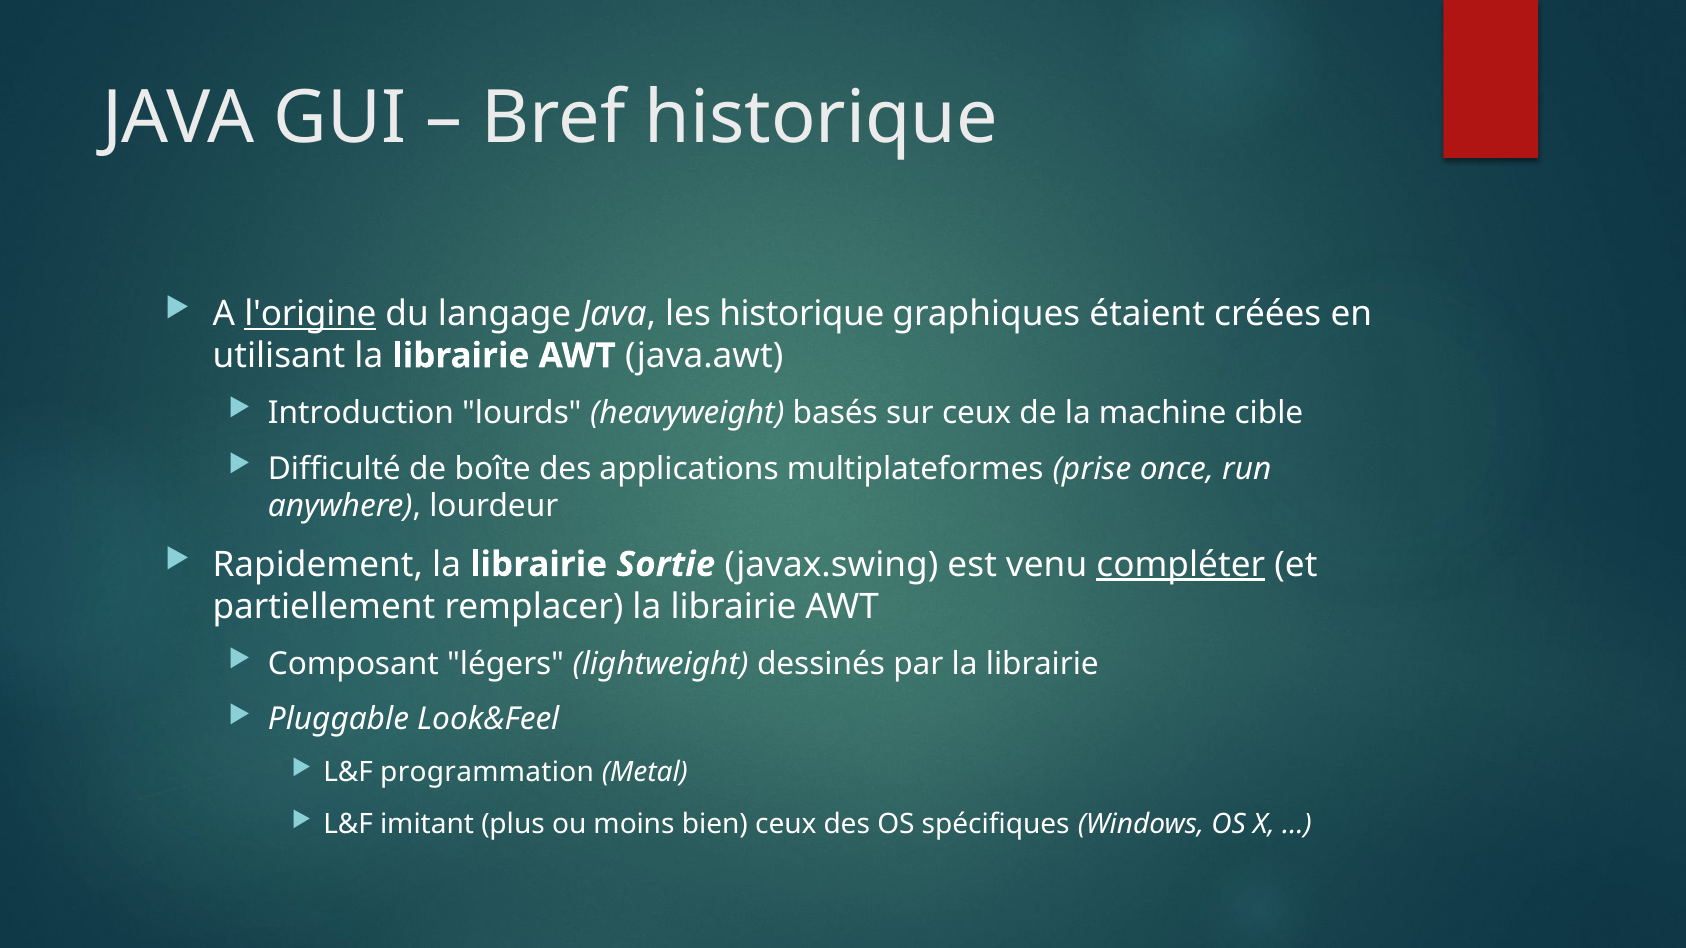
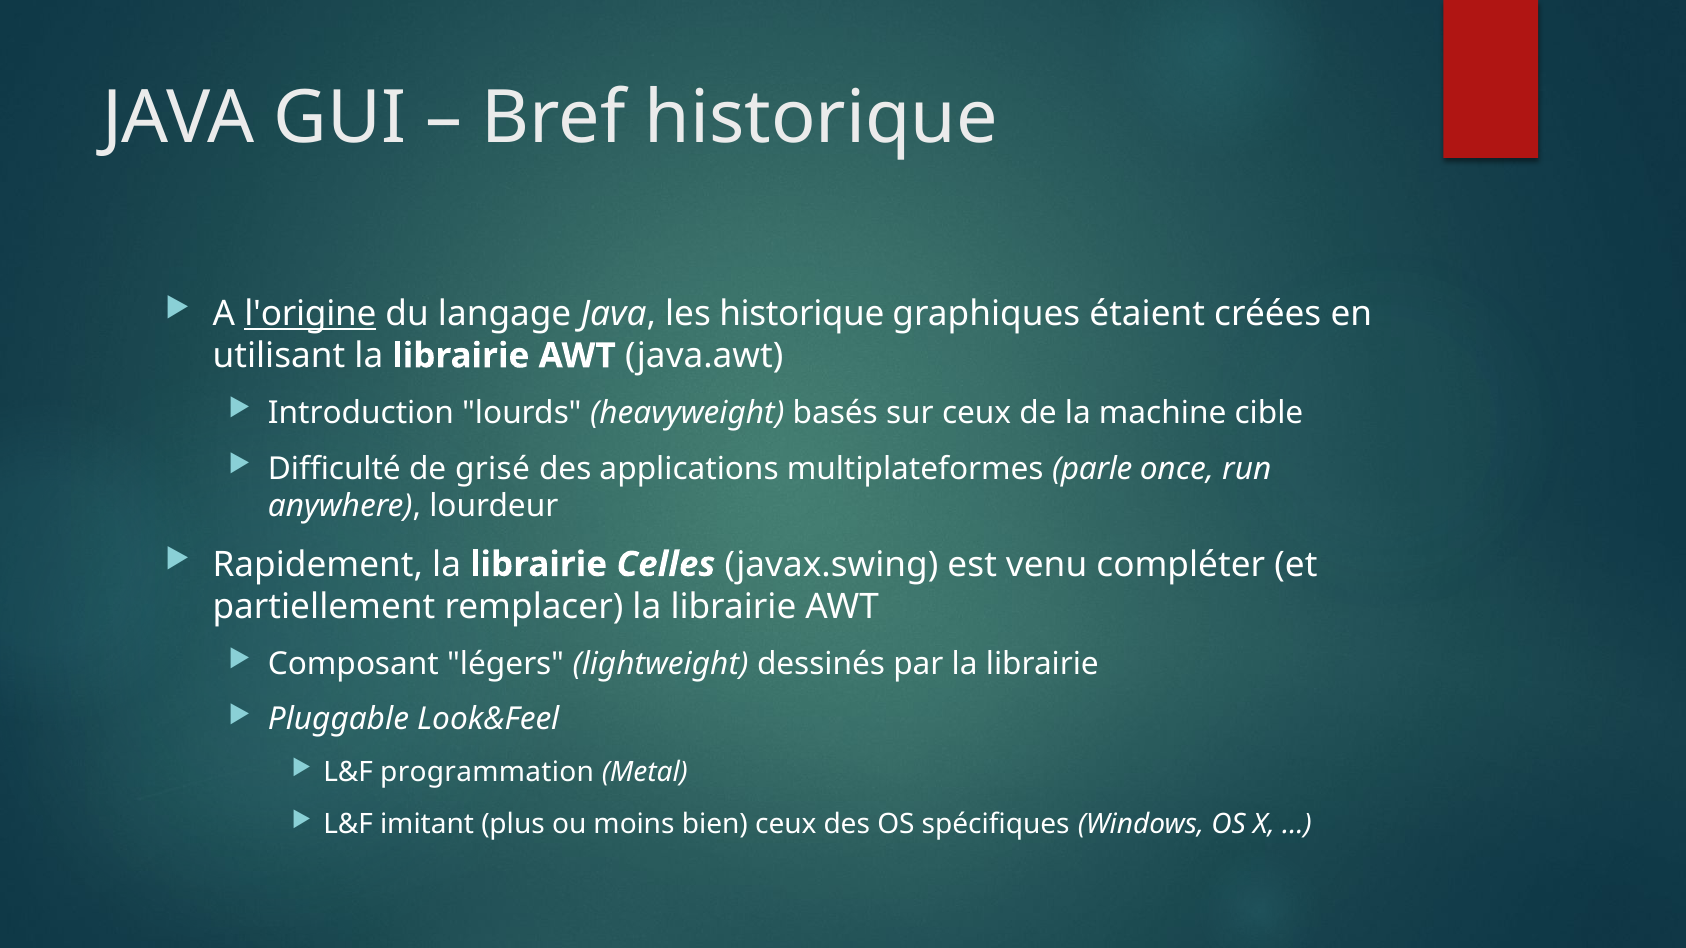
boîte: boîte -> grisé
prise: prise -> parle
Sortie: Sortie -> Celles
compléter underline: present -> none
